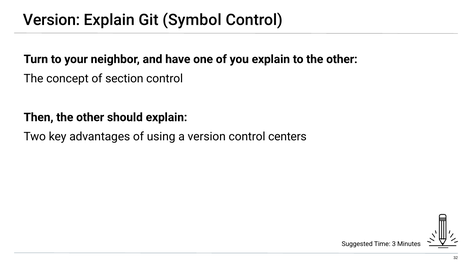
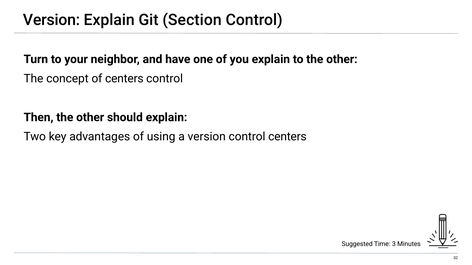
Symbol: Symbol -> Section
of section: section -> centers
